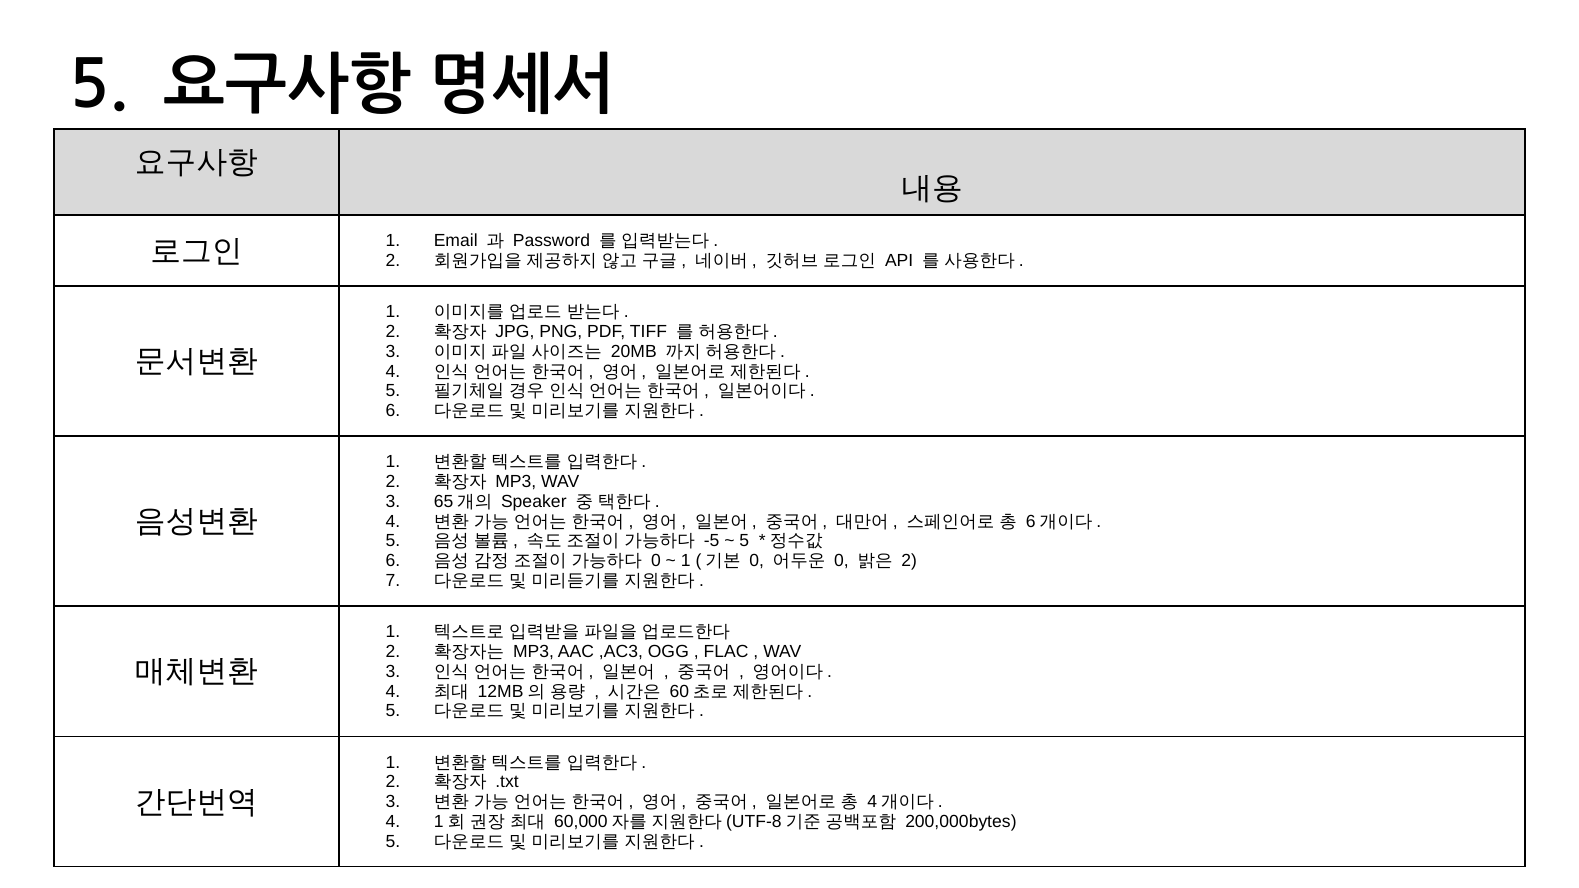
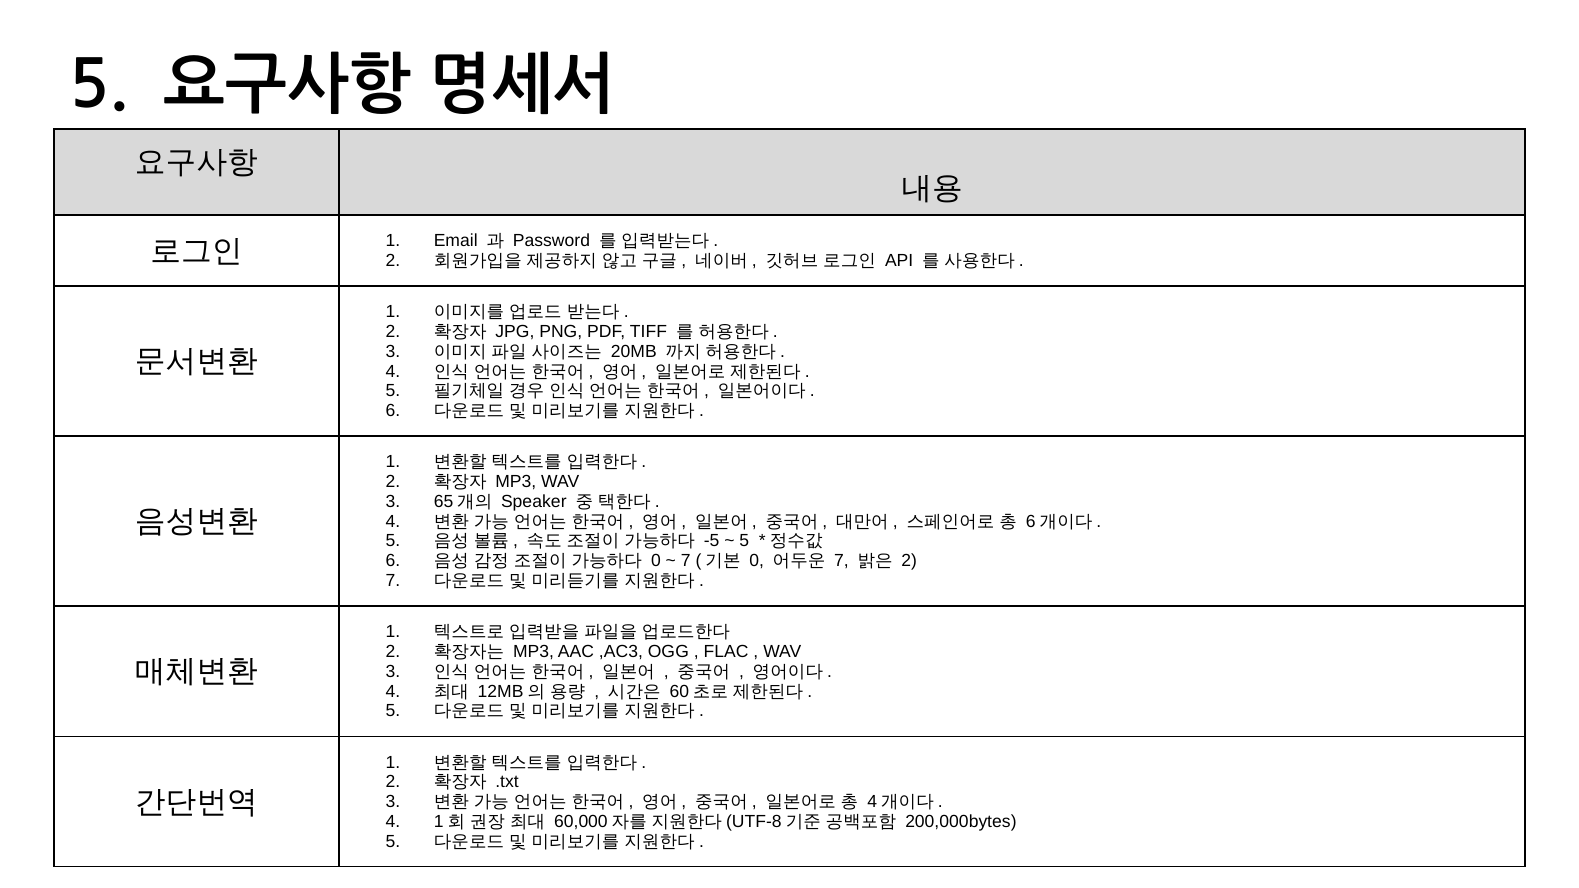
1 at (686, 561): 1 -> 7
0 at (841, 561): 0 -> 7
